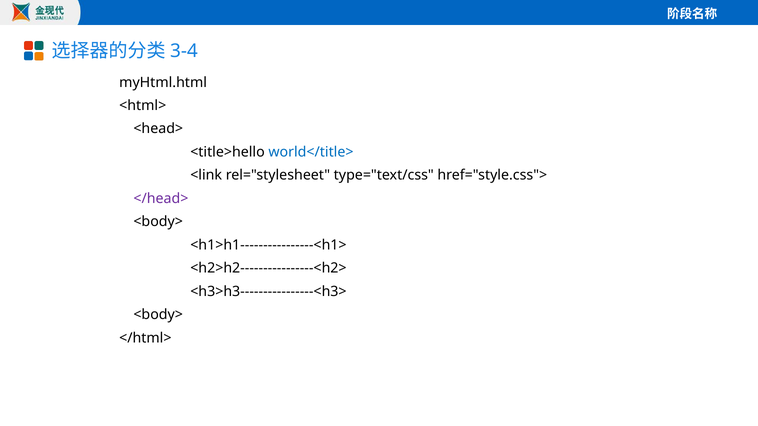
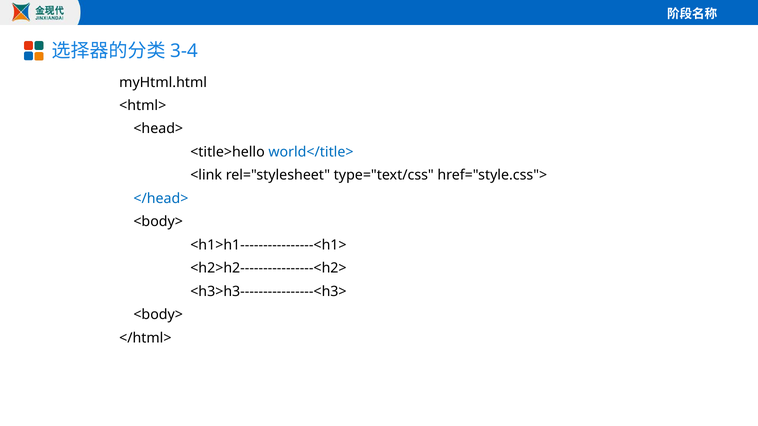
</head> colour: purple -> blue
